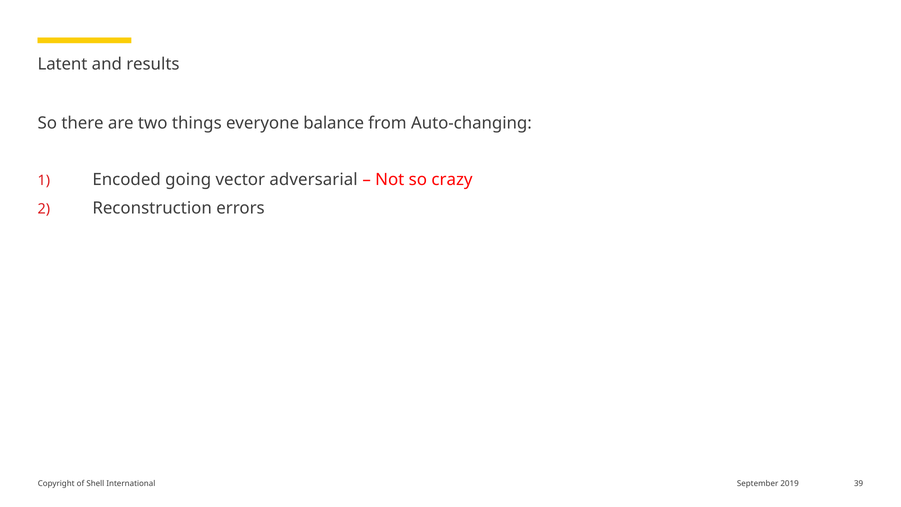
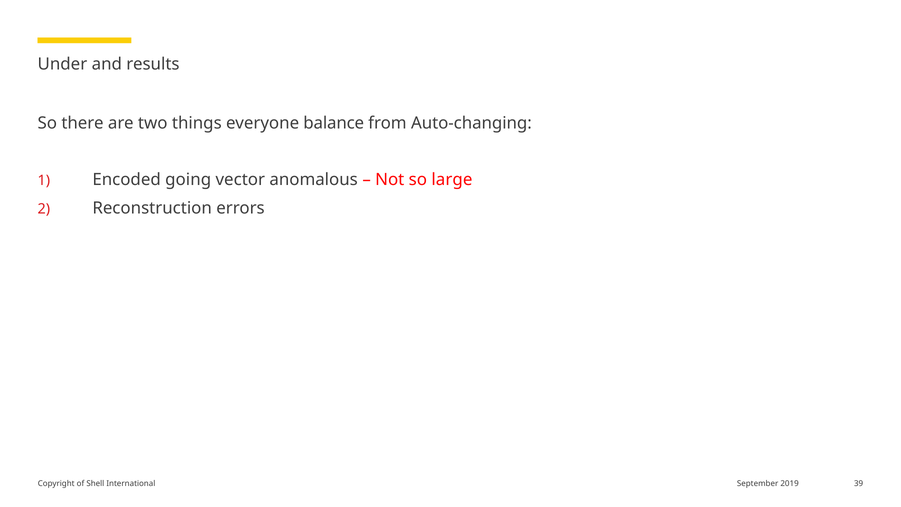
Latent: Latent -> Under
adversarial: adversarial -> anomalous
crazy: crazy -> large
